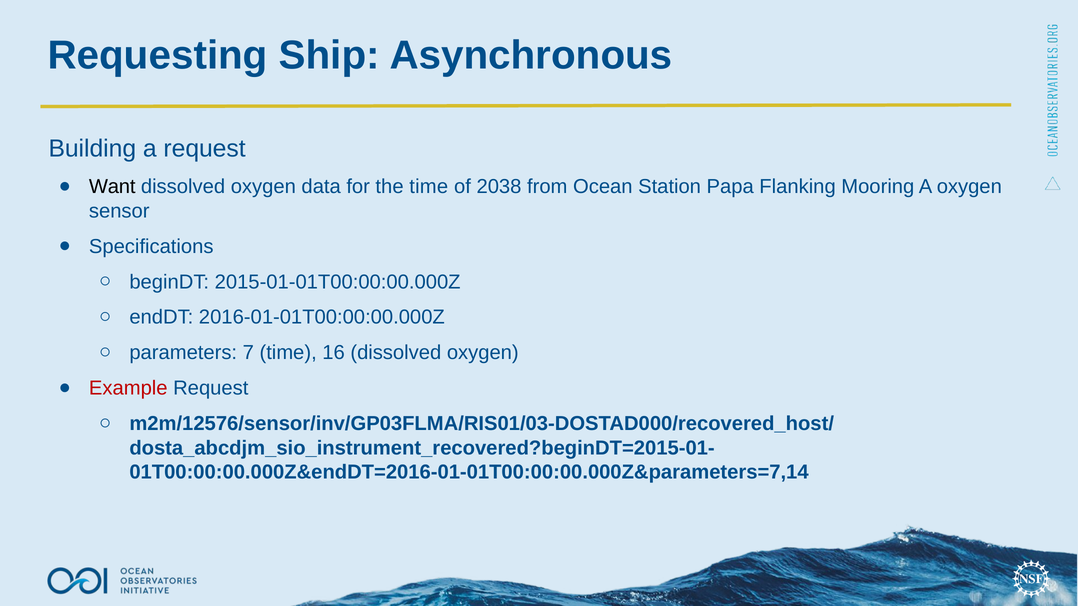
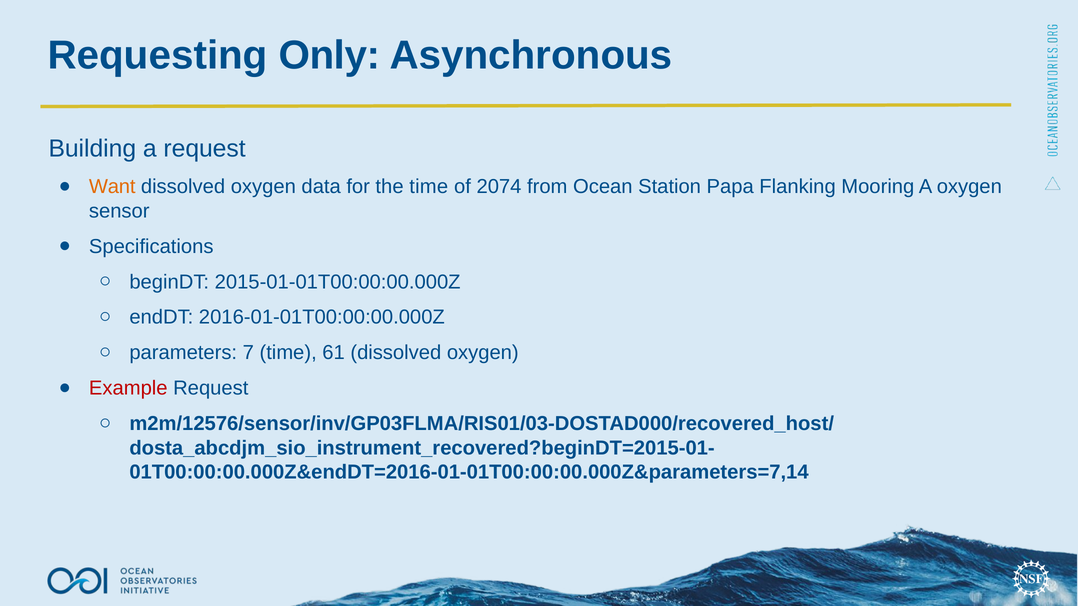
Ship: Ship -> Only
Want colour: black -> orange
2038: 2038 -> 2074
16: 16 -> 61
